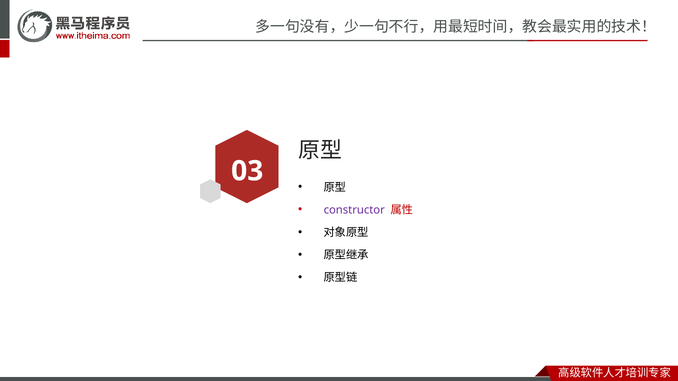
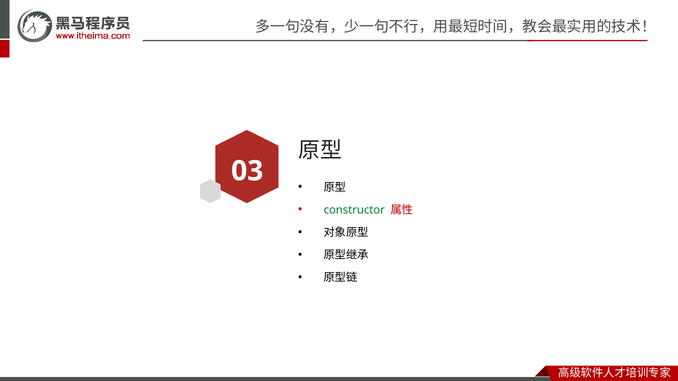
constructor colour: purple -> green
